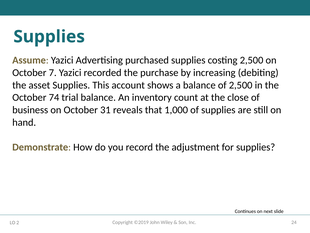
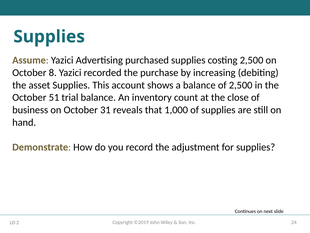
7: 7 -> 8
74: 74 -> 51
